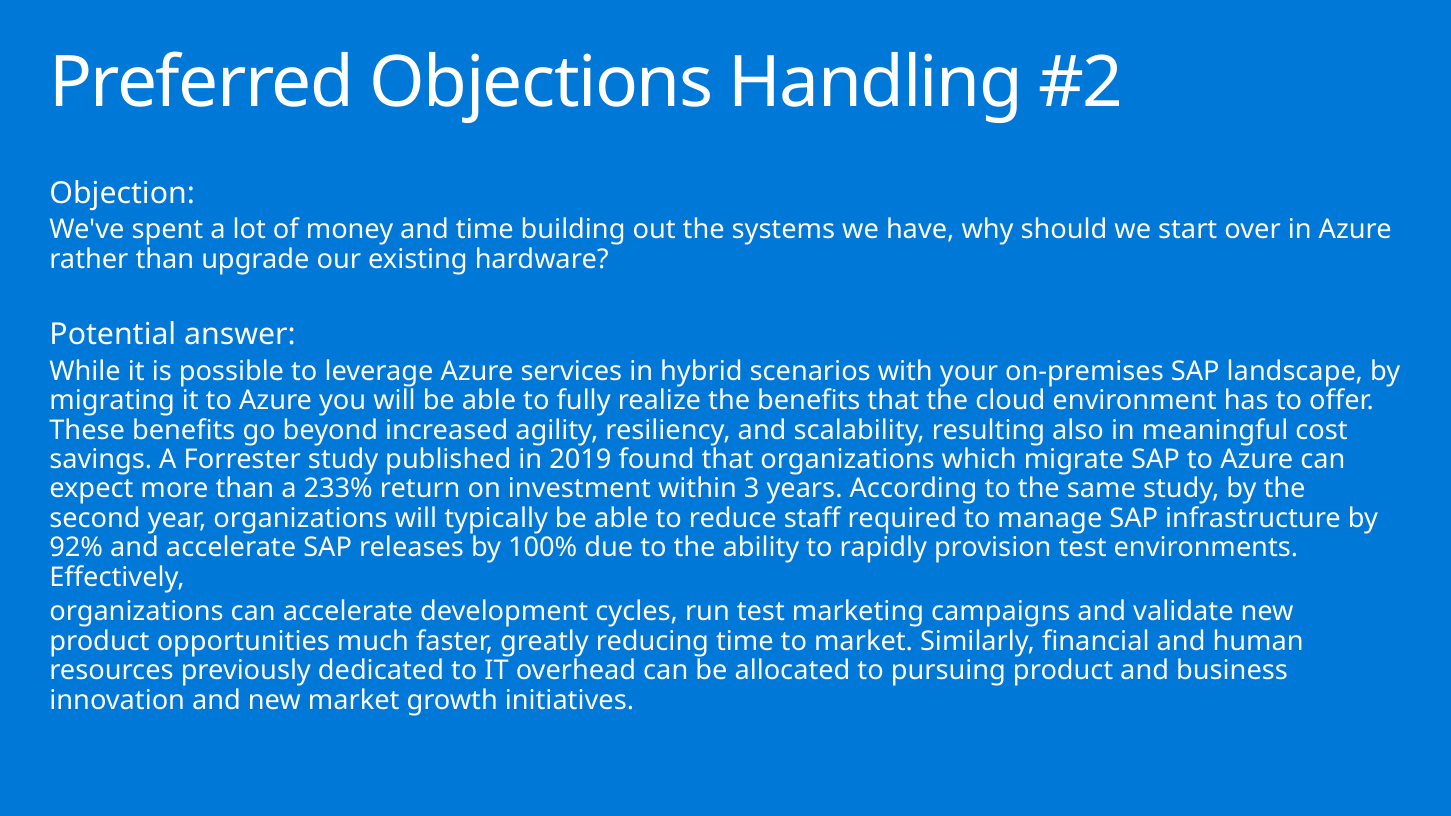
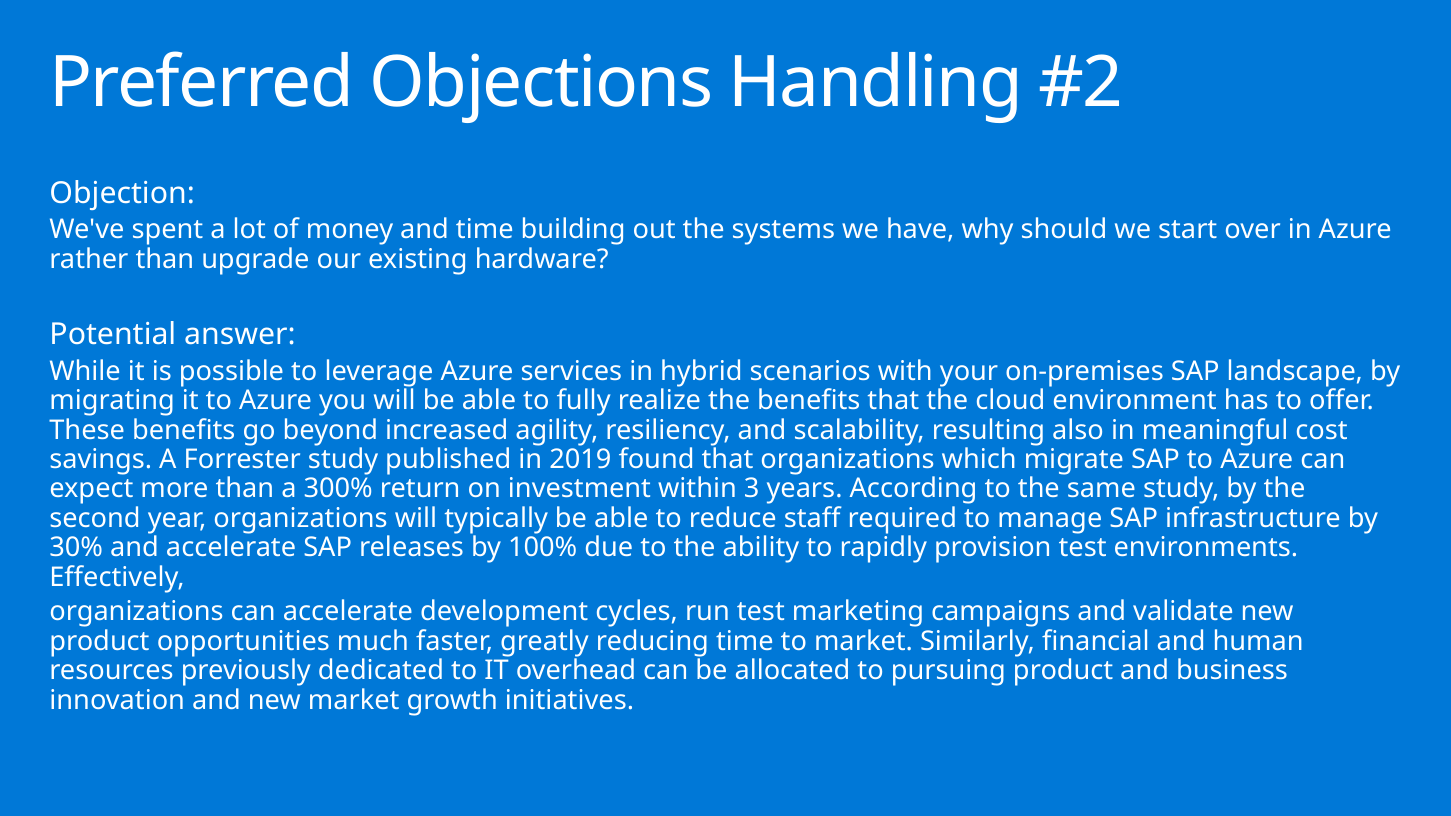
233%: 233% -> 300%
92%: 92% -> 30%
